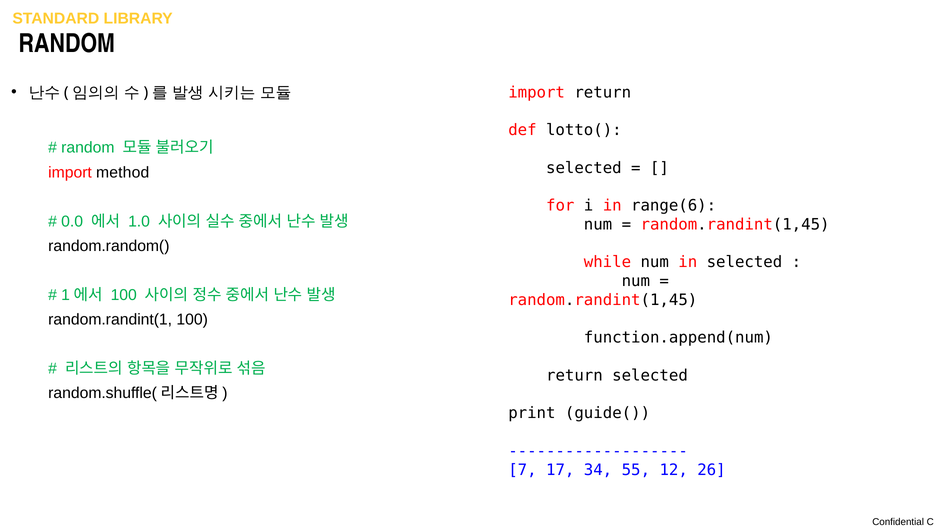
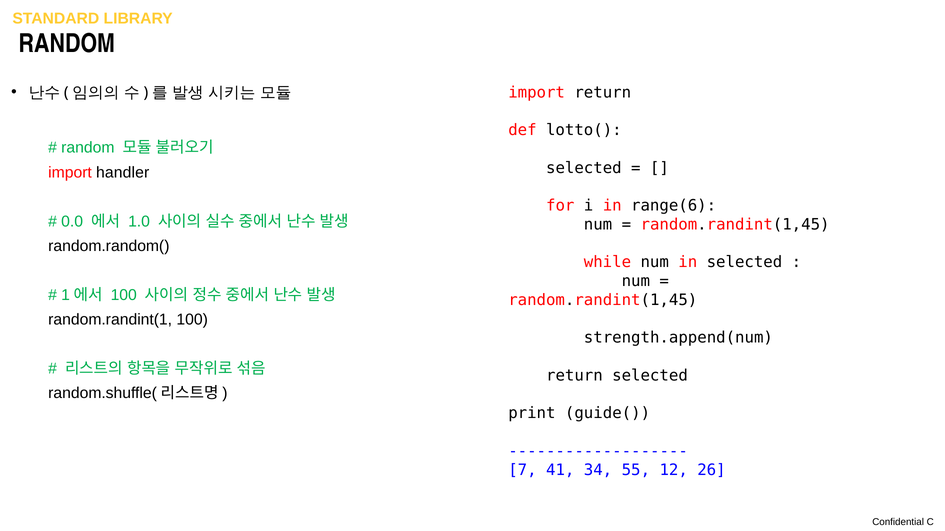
method: method -> handler
function.append(num: function.append(num -> strength.append(num
17: 17 -> 41
